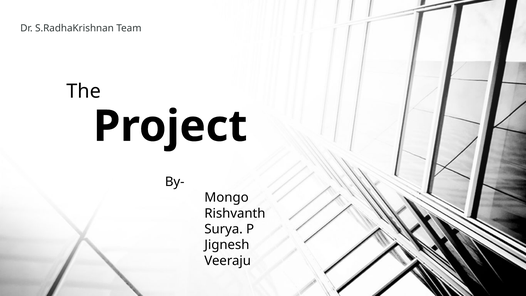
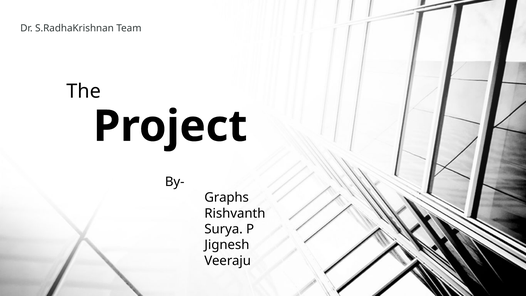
Mongo: Mongo -> Graphs
